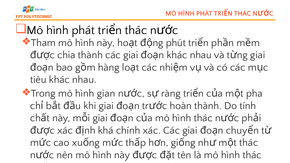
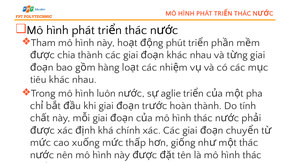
gian: gian -> luôn
ràng: ràng -> aglie
